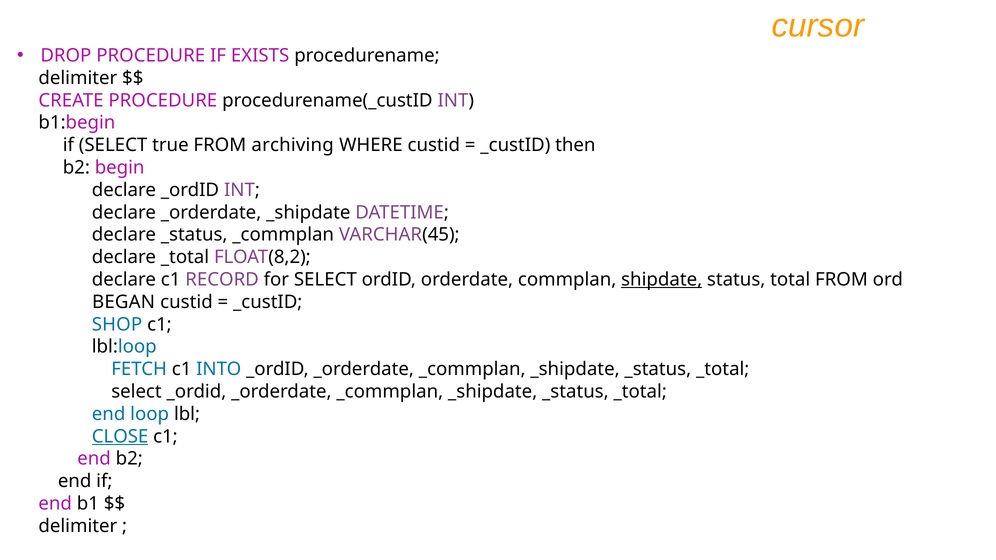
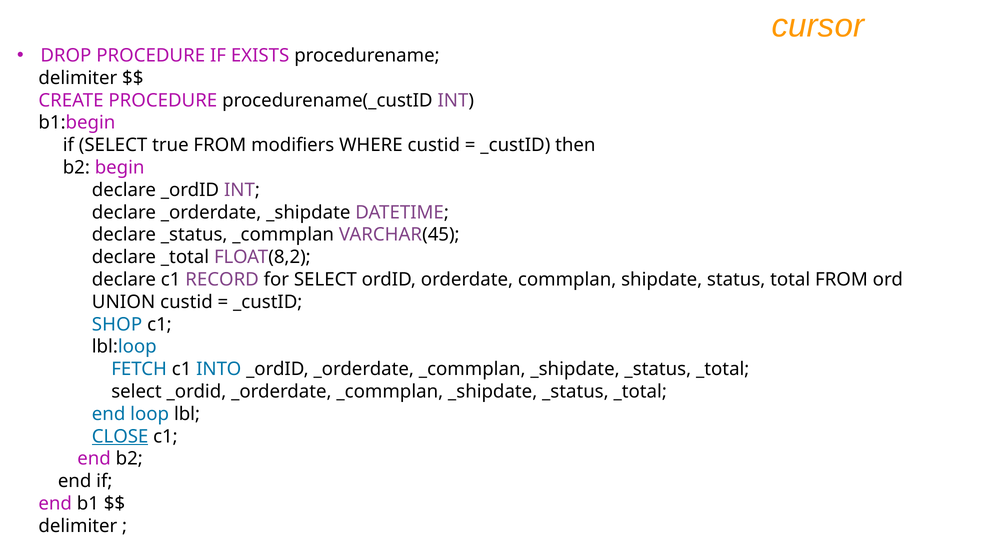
archiving: archiving -> modifiers
shipdate underline: present -> none
BEGAN: BEGAN -> UNION
